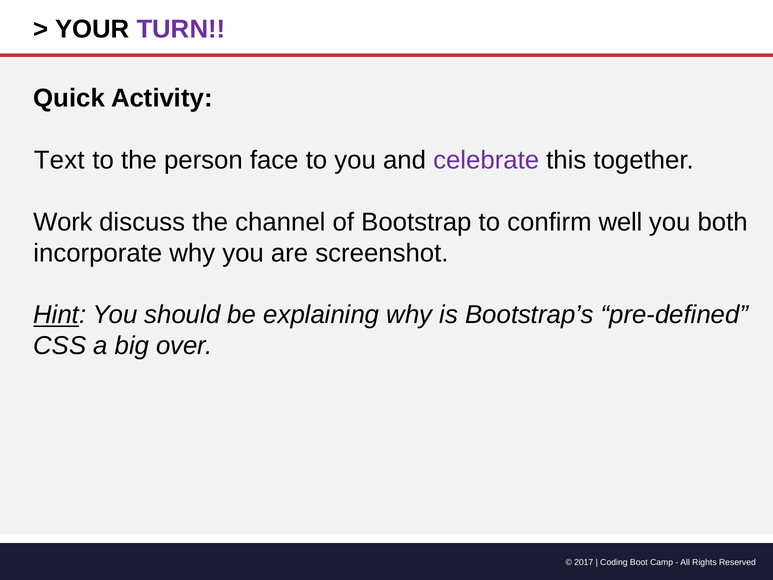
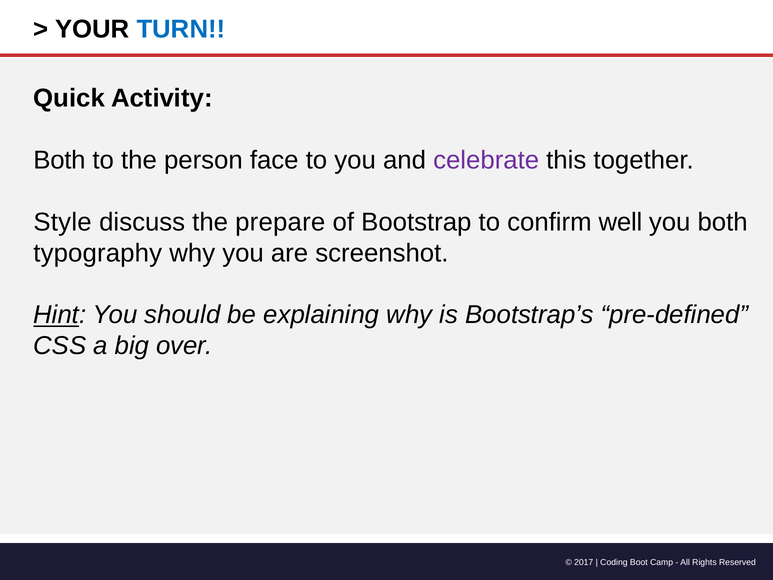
TURN colour: purple -> blue
Text at (59, 160): Text -> Both
Work: Work -> Style
channel: channel -> prepare
incorporate: incorporate -> typography
